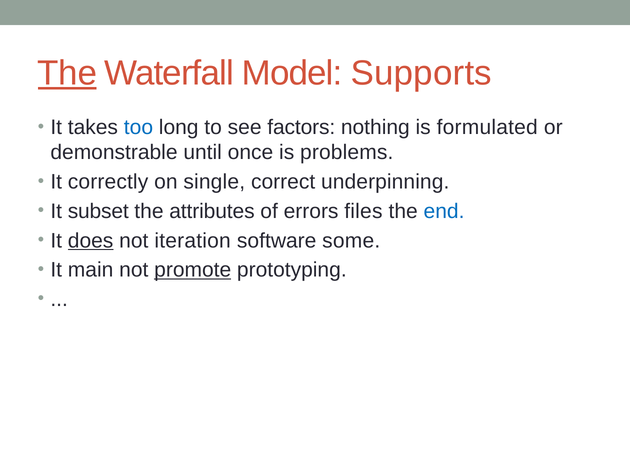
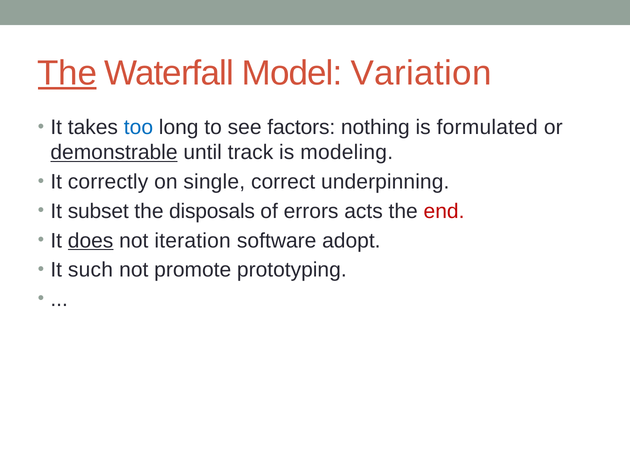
Supports: Supports -> Variation
demonstrable underline: none -> present
once: once -> track
problems: problems -> modeling
attributes: attributes -> disposals
files: files -> acts
end colour: blue -> red
some: some -> adopt
main: main -> such
promote underline: present -> none
